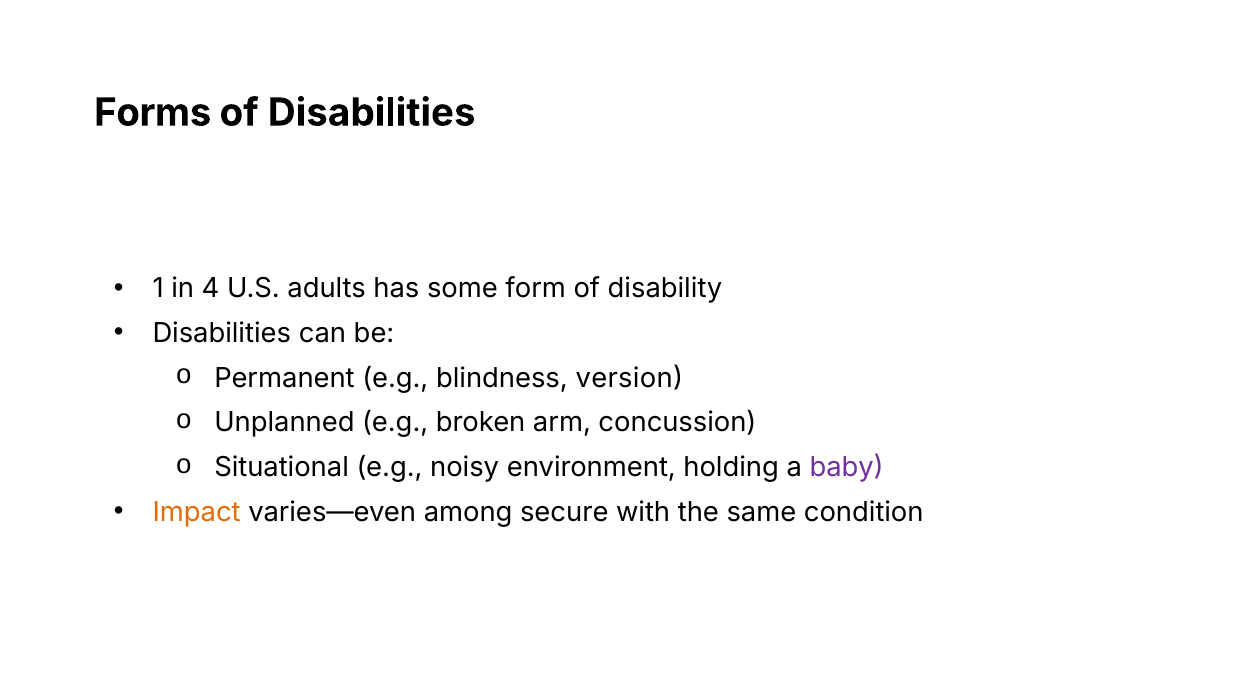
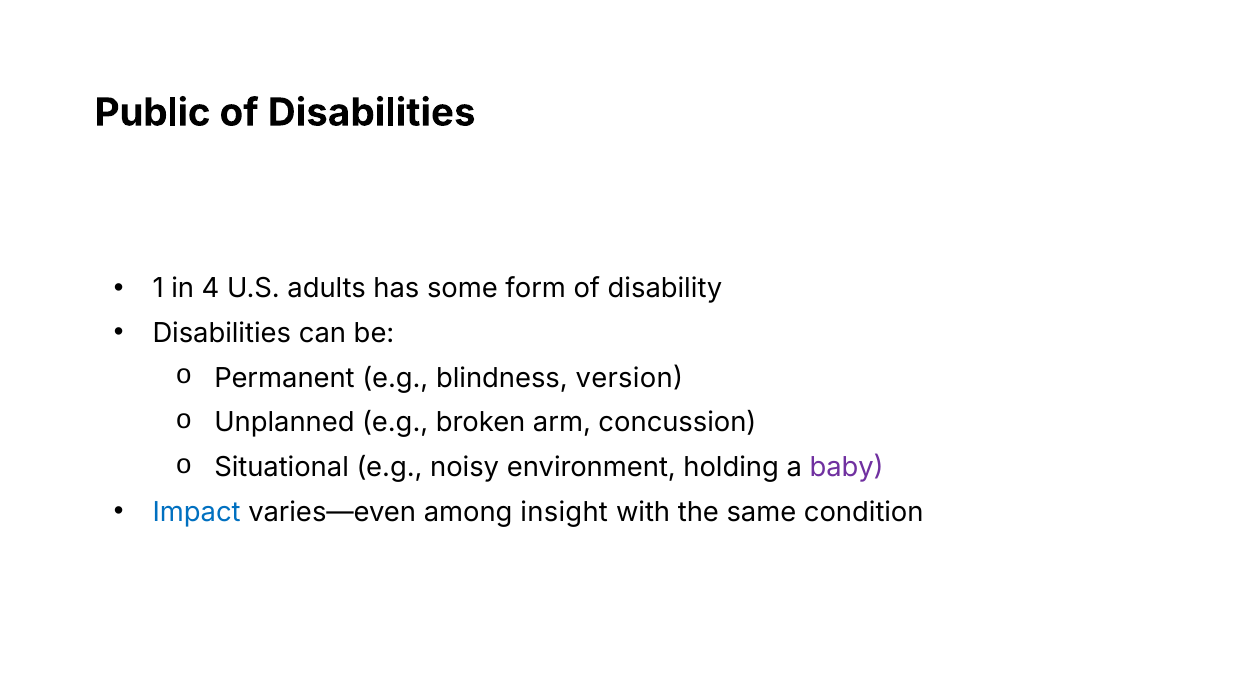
Forms: Forms -> Public
Impact colour: orange -> blue
secure: secure -> insight
